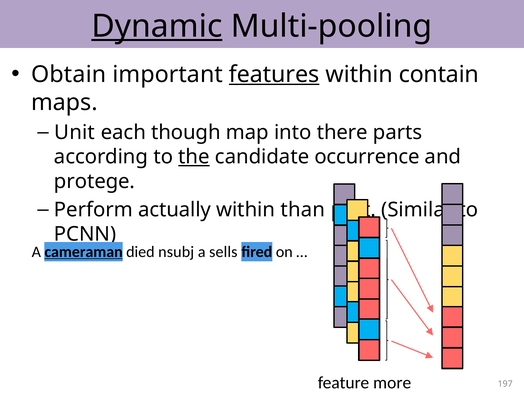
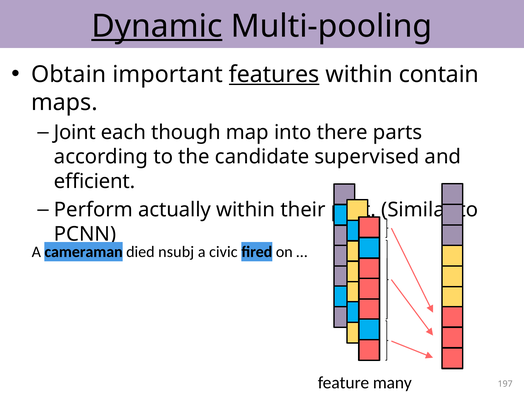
Unit: Unit -> Joint
the underline: present -> none
occurrence: occurrence -> supervised
protege: protege -> efficient
than: than -> their
cameraman underline: present -> none
sells: sells -> civic
more: more -> many
